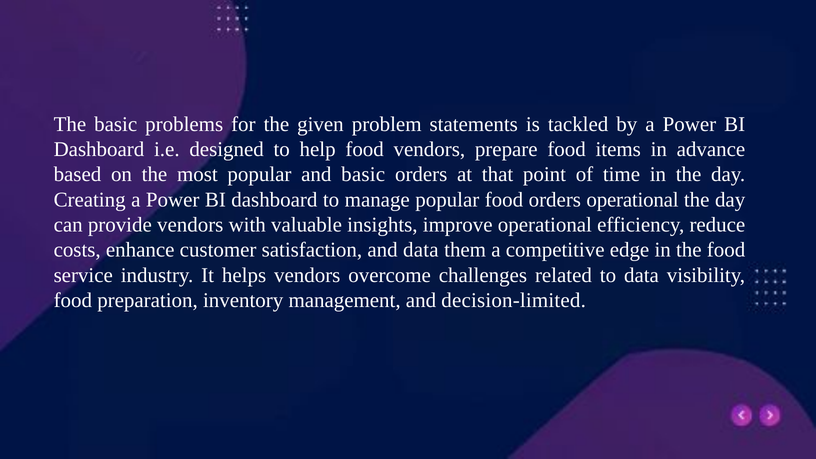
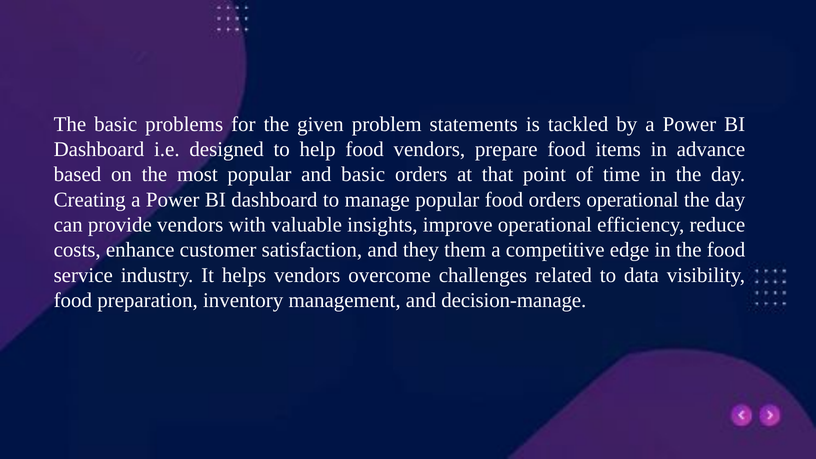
and data: data -> they
decision-limited: decision-limited -> decision-manage
